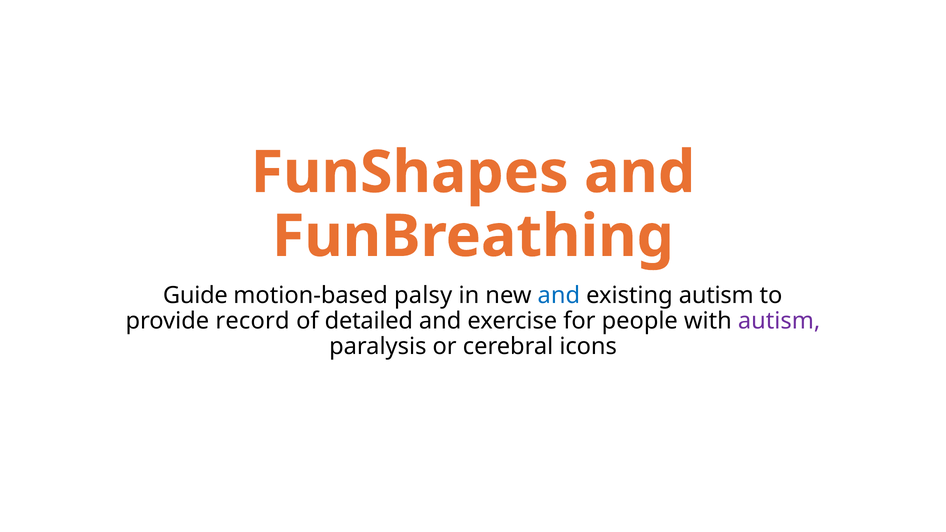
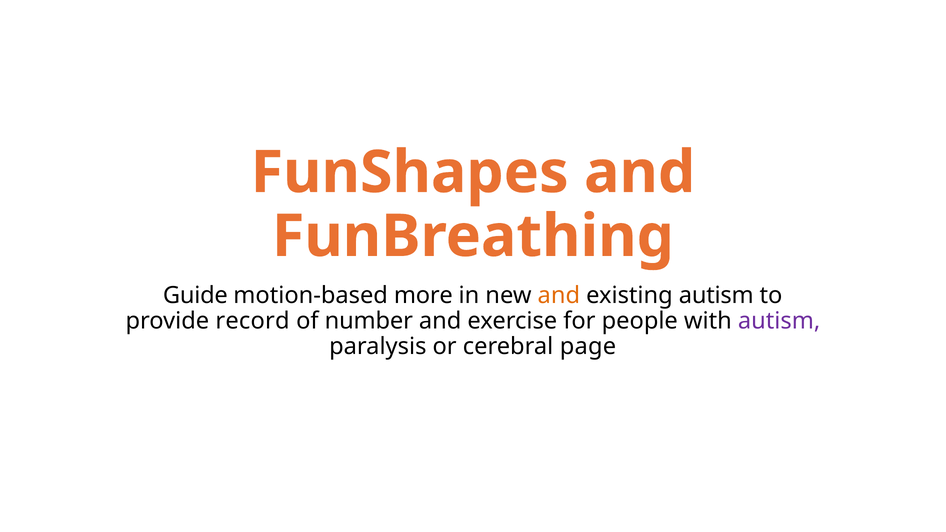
palsy: palsy -> more
and at (559, 296) colour: blue -> orange
detailed: detailed -> number
icons: icons -> page
